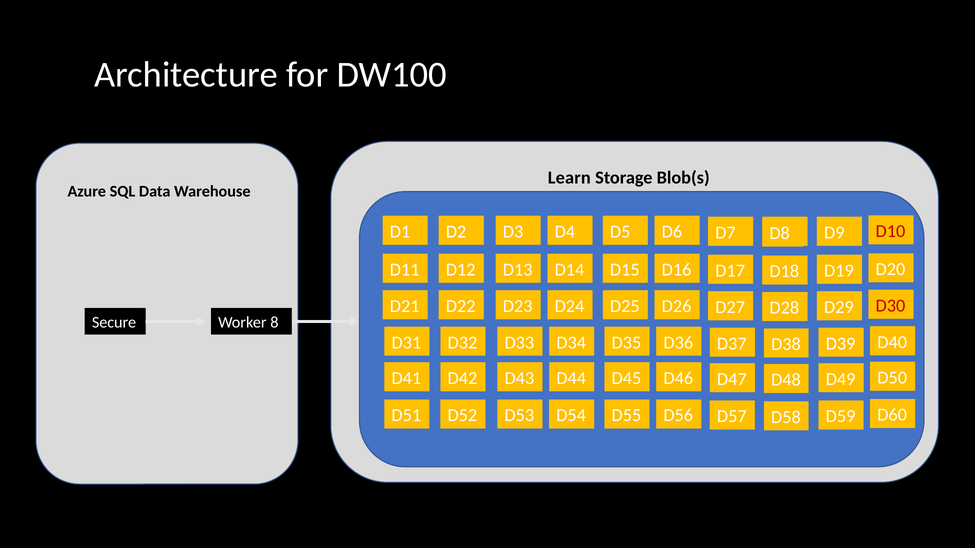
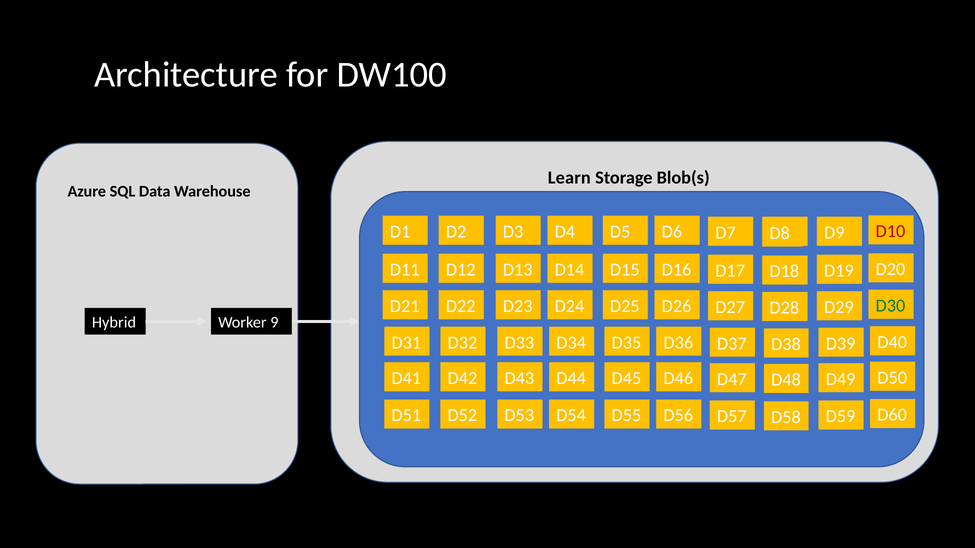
D30 colour: red -> green
Secure: Secure -> Hybrid
8: 8 -> 9
